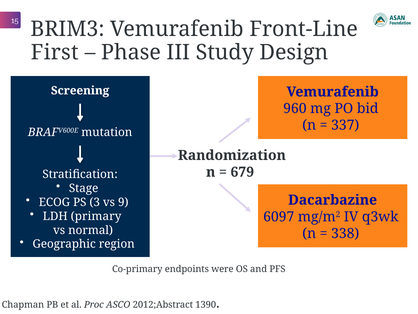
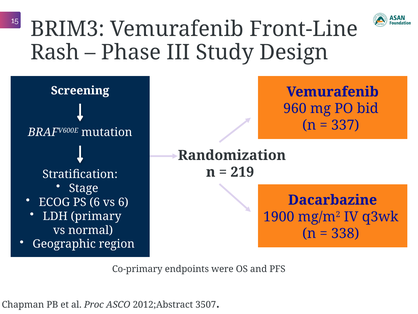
First: First -> Rash
679: 679 -> 219
PS 3: 3 -> 6
vs 9: 9 -> 6
6097: 6097 -> 1900
1390: 1390 -> 3507
